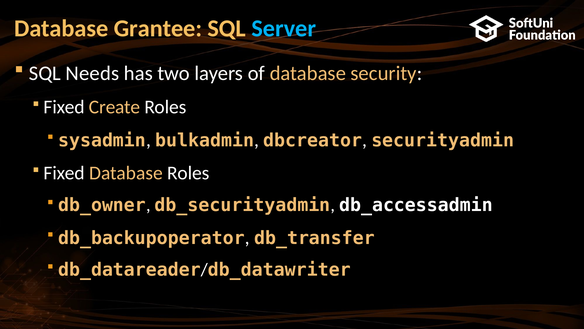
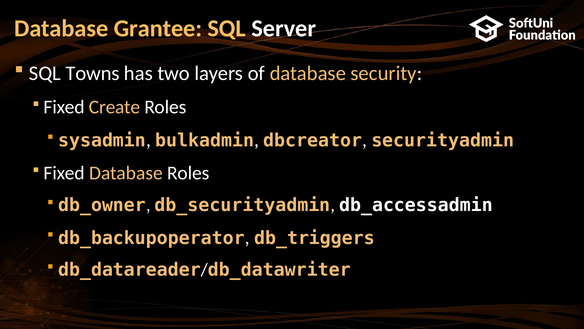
Server colour: light blue -> white
Needs: Needs -> Towns
db_transfer: db_transfer -> db_triggers
